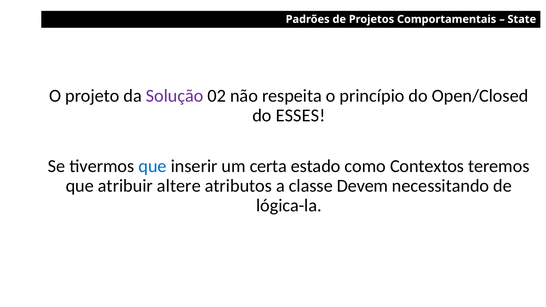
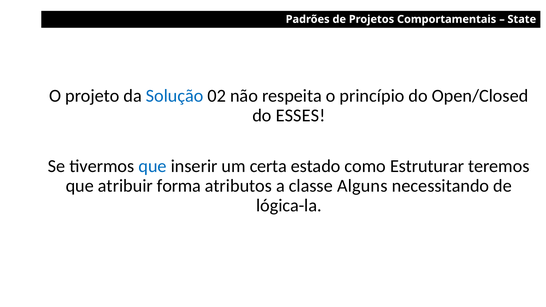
Solução colour: purple -> blue
Contextos: Contextos -> Estruturar
altere: altere -> forma
Devem: Devem -> Alguns
